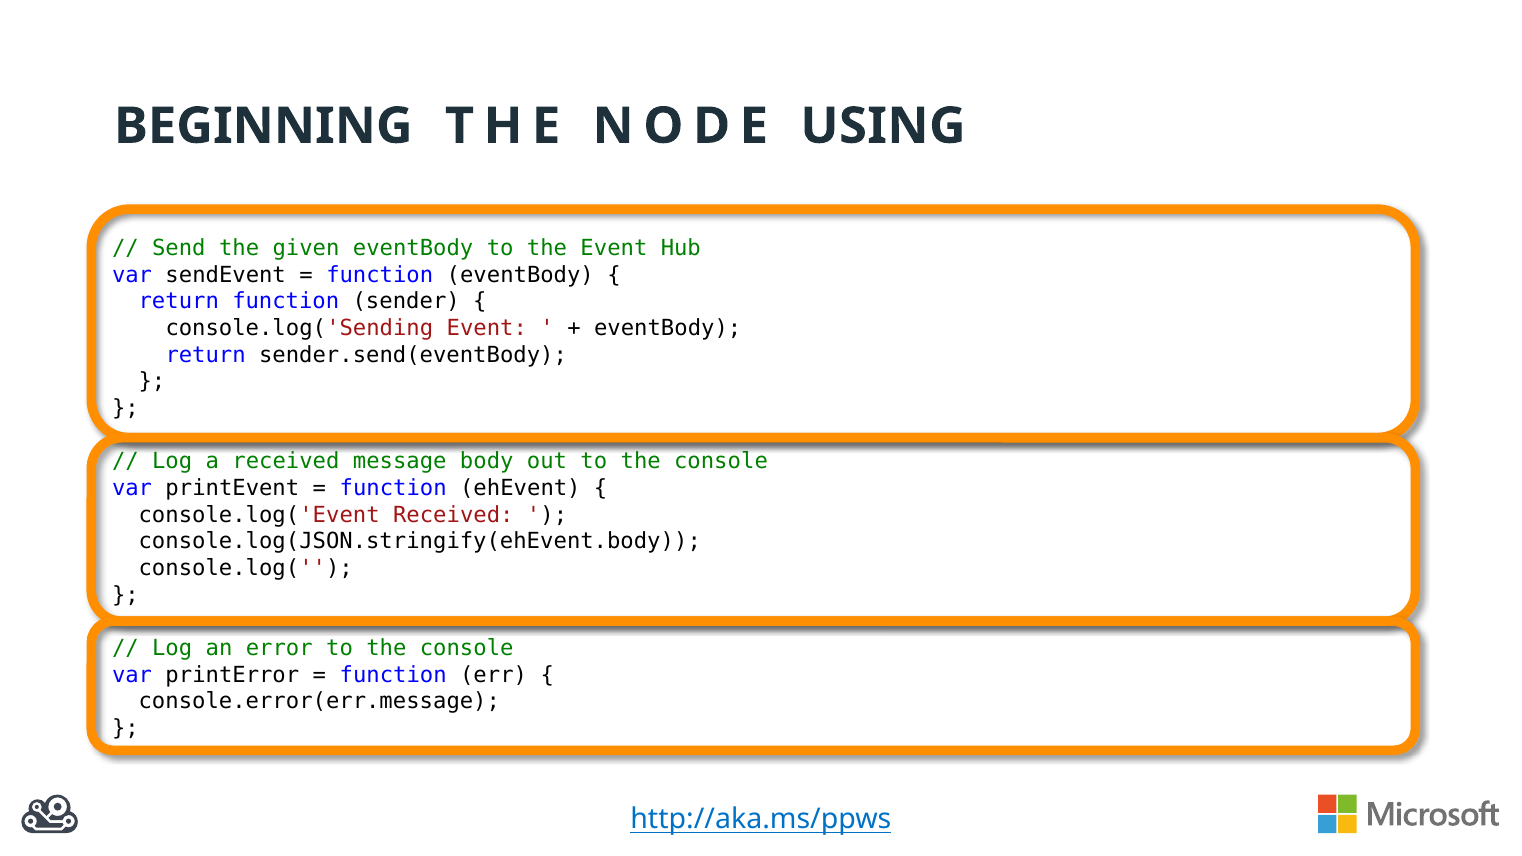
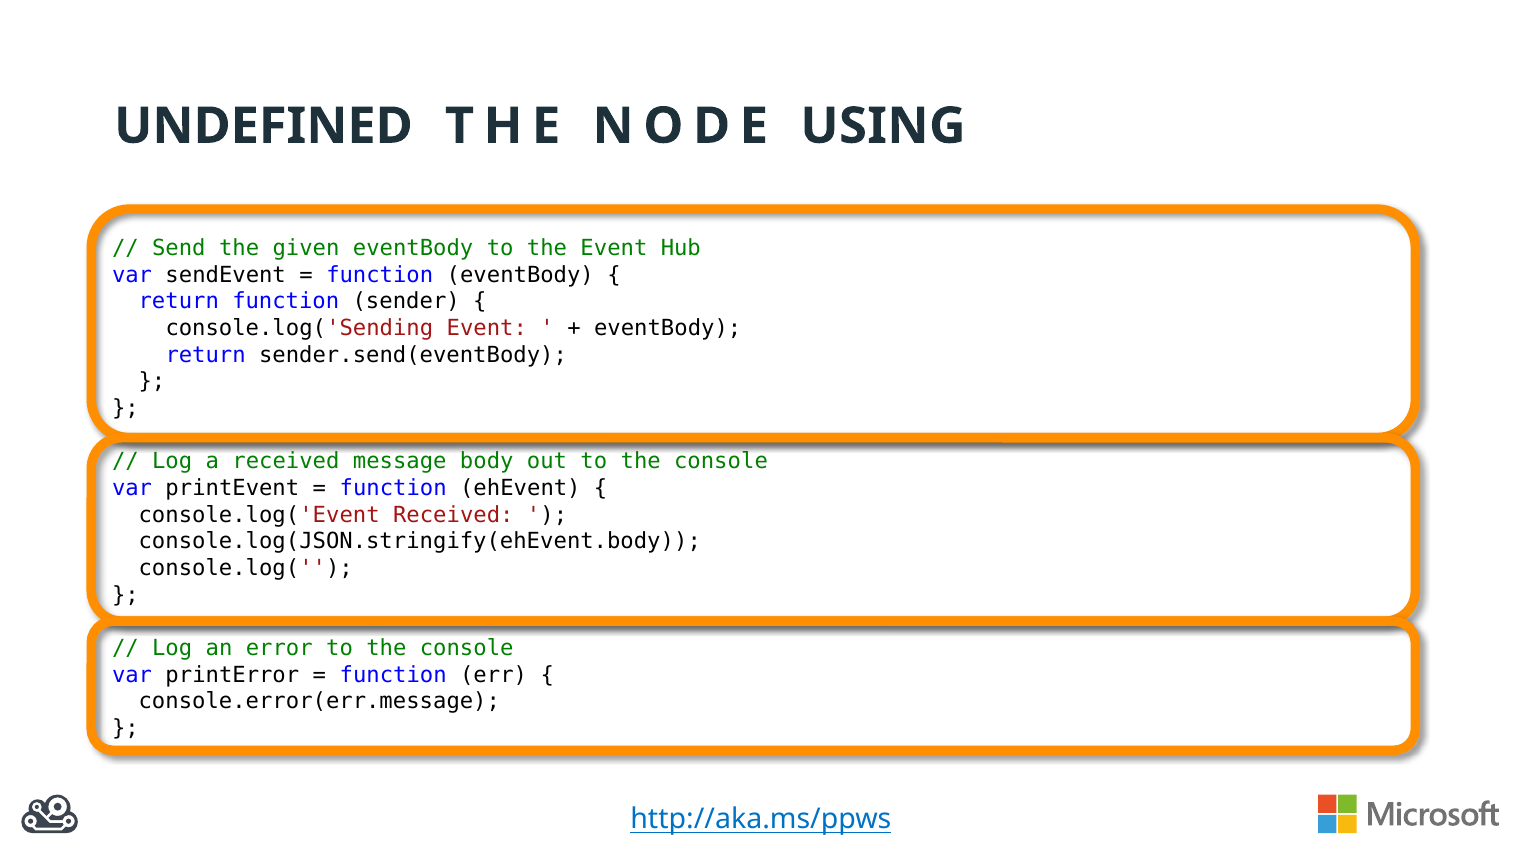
BEGINNING: BEGINNING -> UNDEFINED
